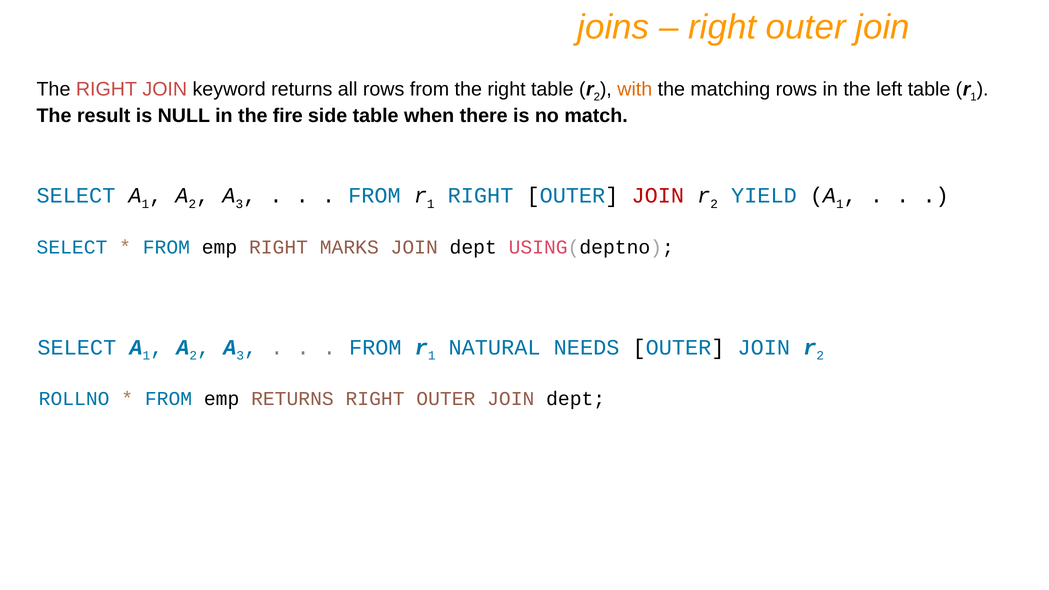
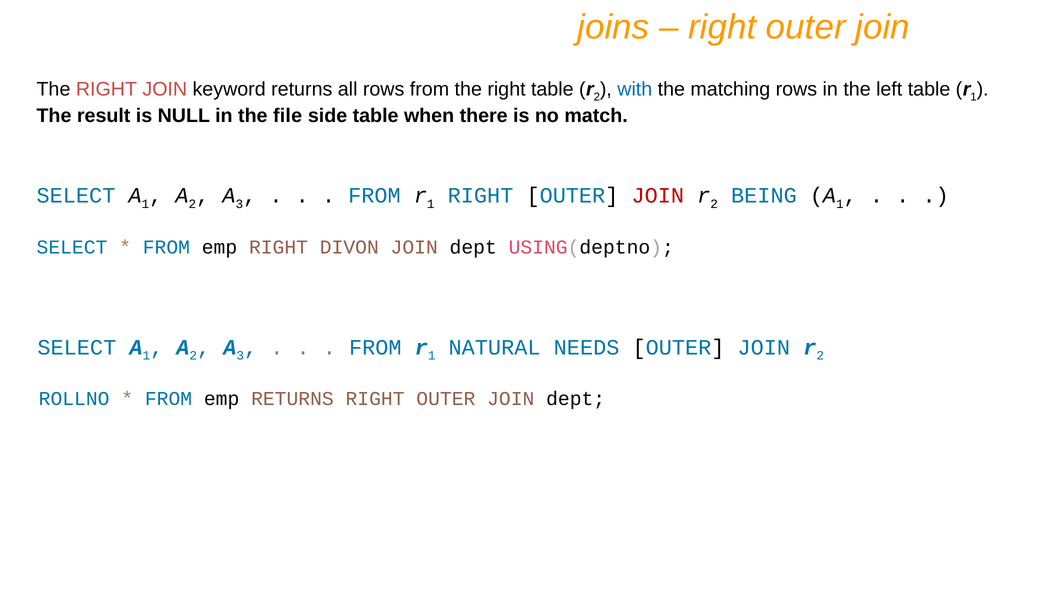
with colour: orange -> blue
fire: fire -> file
YIELD: YIELD -> BEING
MARKS: MARKS -> DIVON
